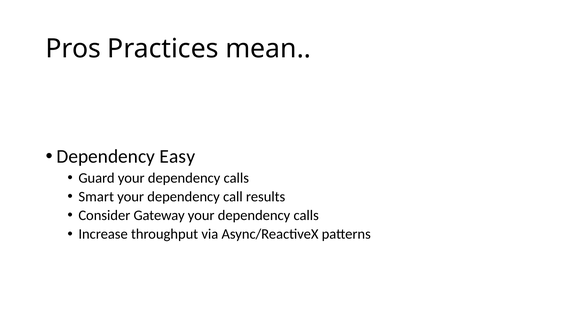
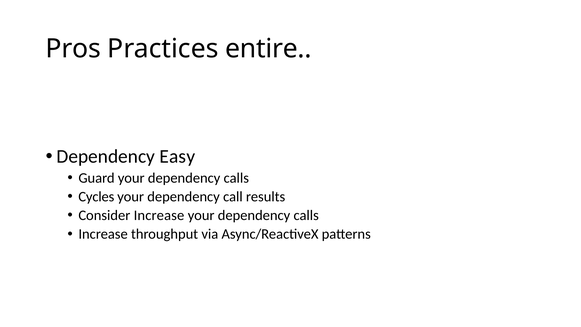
mean: mean -> entire
Smart: Smart -> Cycles
Consider Gateway: Gateway -> Increase
